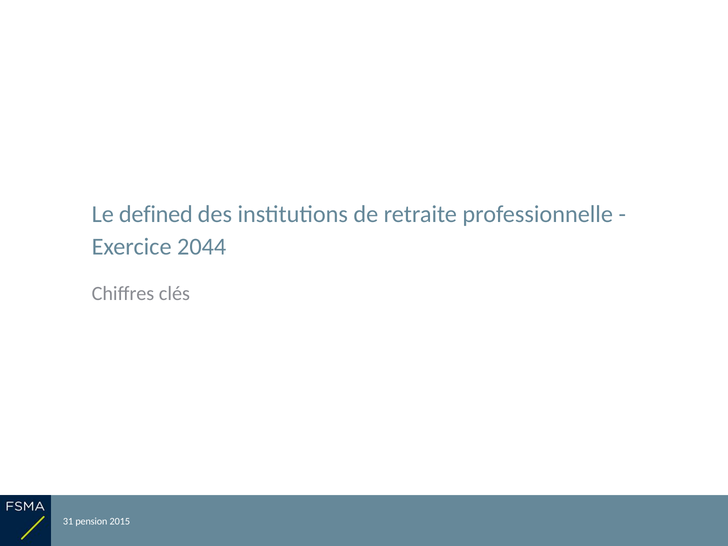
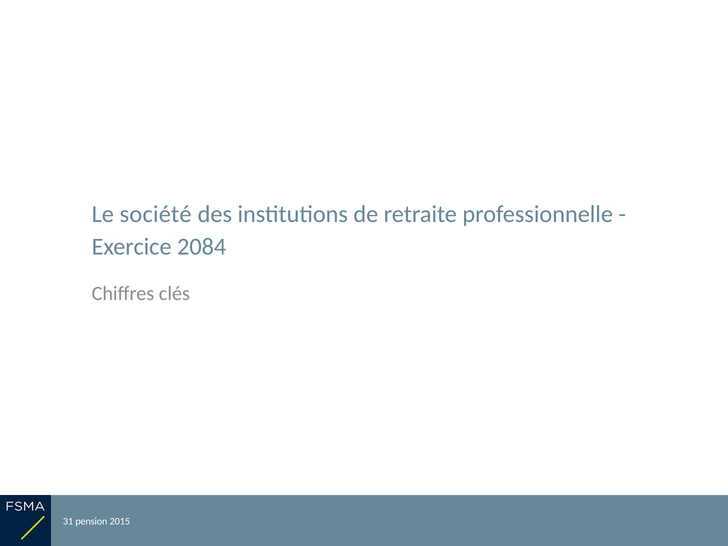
defined: defined -> société
2044: 2044 -> 2084
